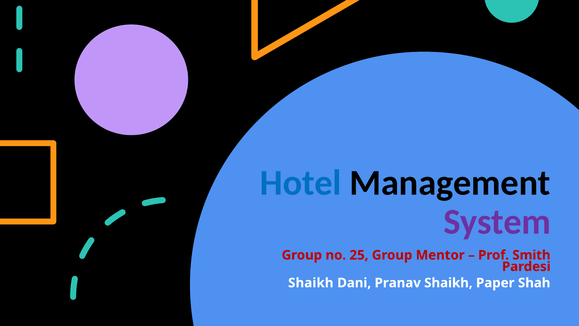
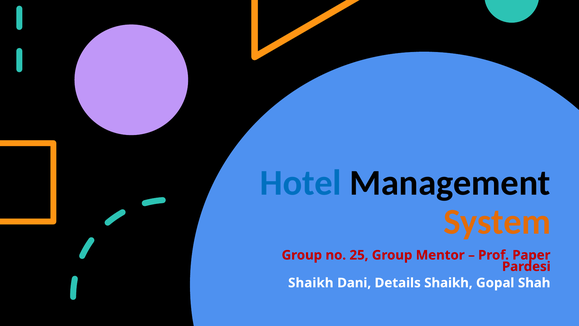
System colour: purple -> orange
Smith: Smith -> Paper
Pranav: Pranav -> Details
Paper: Paper -> Gopal
